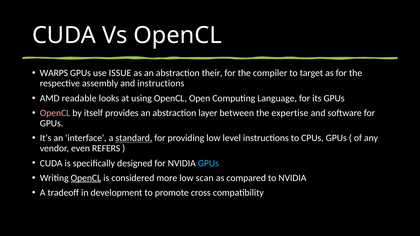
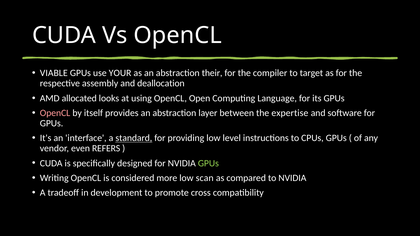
WARPS: WARPS -> VIABLE
ISSUE: ISSUE -> YOUR
and instructions: instructions -> deallocation
readable: readable -> allocated
GPUs at (208, 163) colour: light blue -> light green
OpenCL at (86, 178) underline: present -> none
